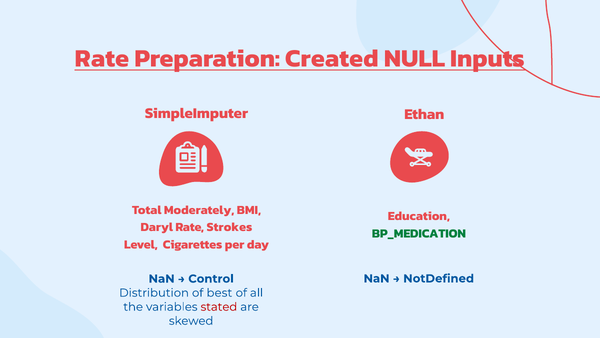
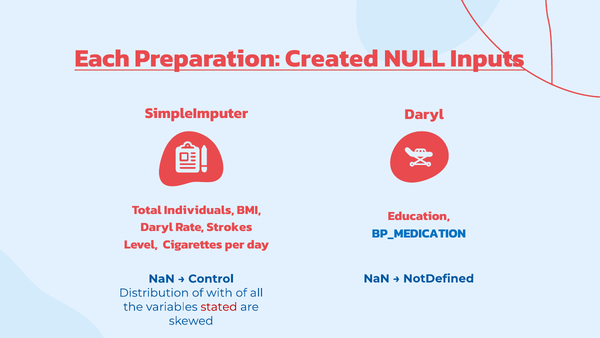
Rate at (102, 58): Rate -> Each
Ethan at (424, 114): Ethan -> Daryl
Moderately: Moderately -> Individuals
BP_MEDICATION colour: green -> blue
best: best -> with
